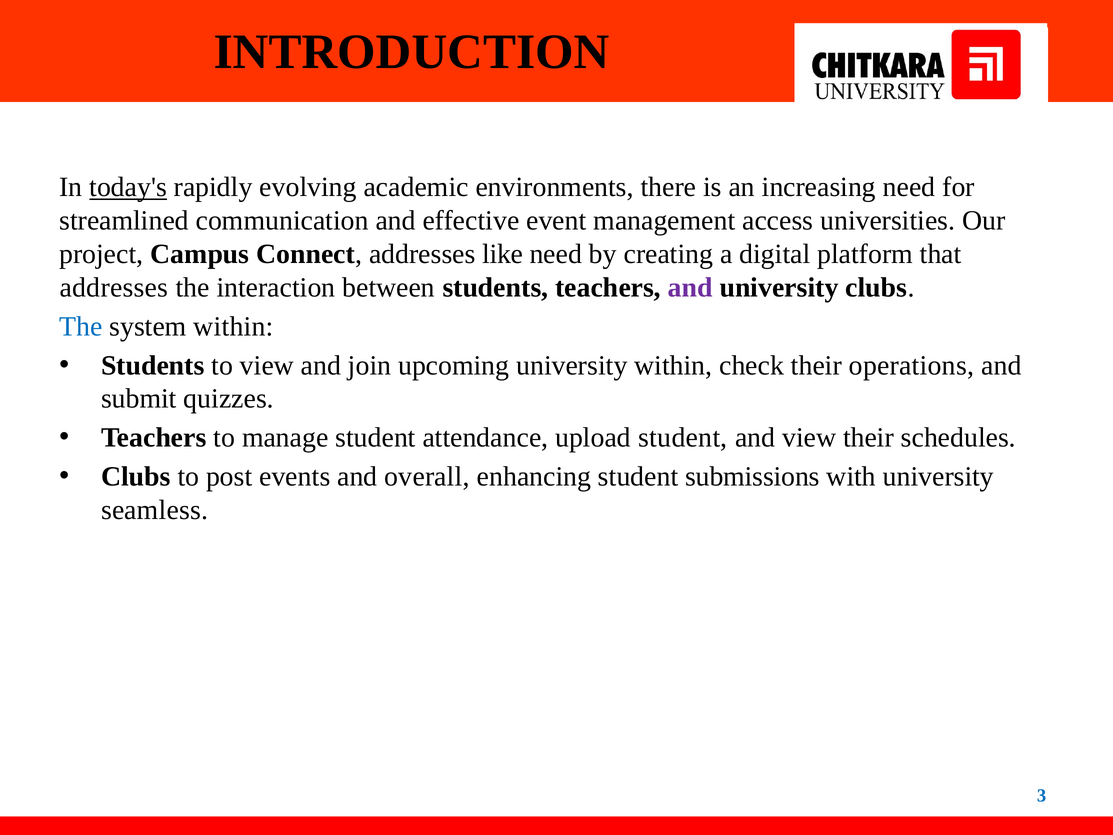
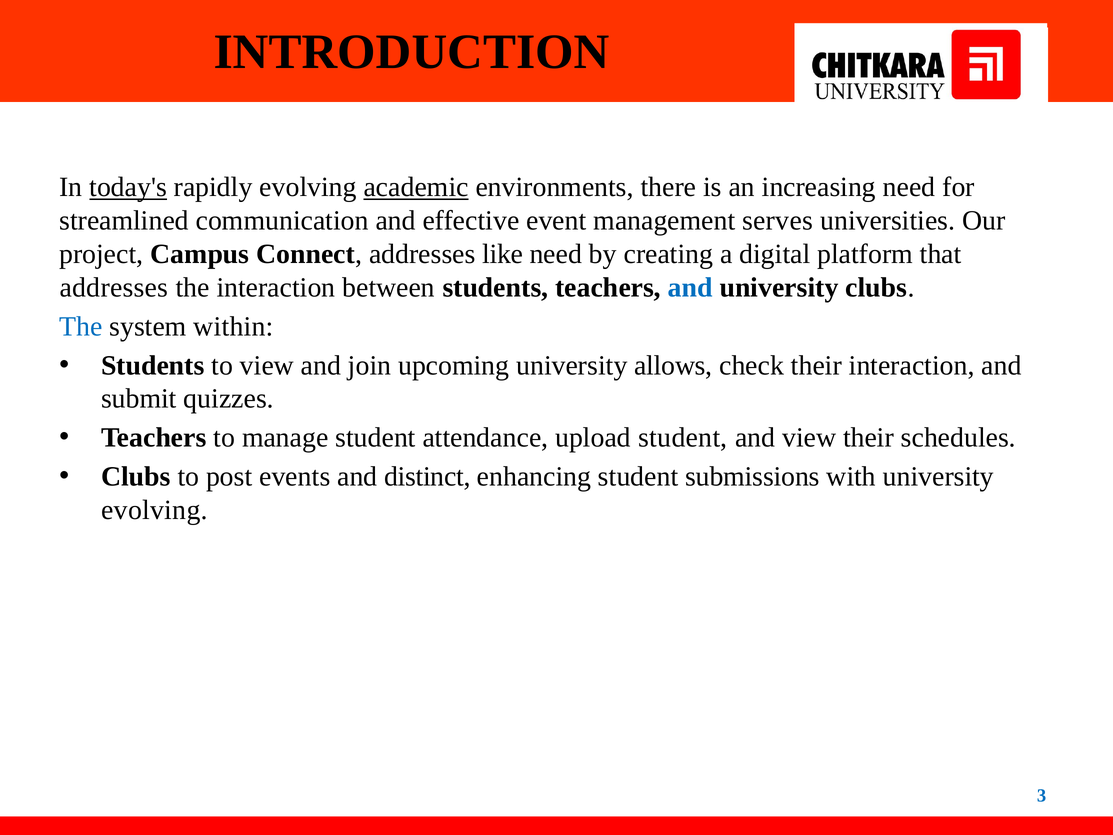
academic underline: none -> present
access: access -> serves
and at (690, 287) colour: purple -> blue
university within: within -> allows
their operations: operations -> interaction
overall: overall -> distinct
seamless at (155, 510): seamless -> evolving
